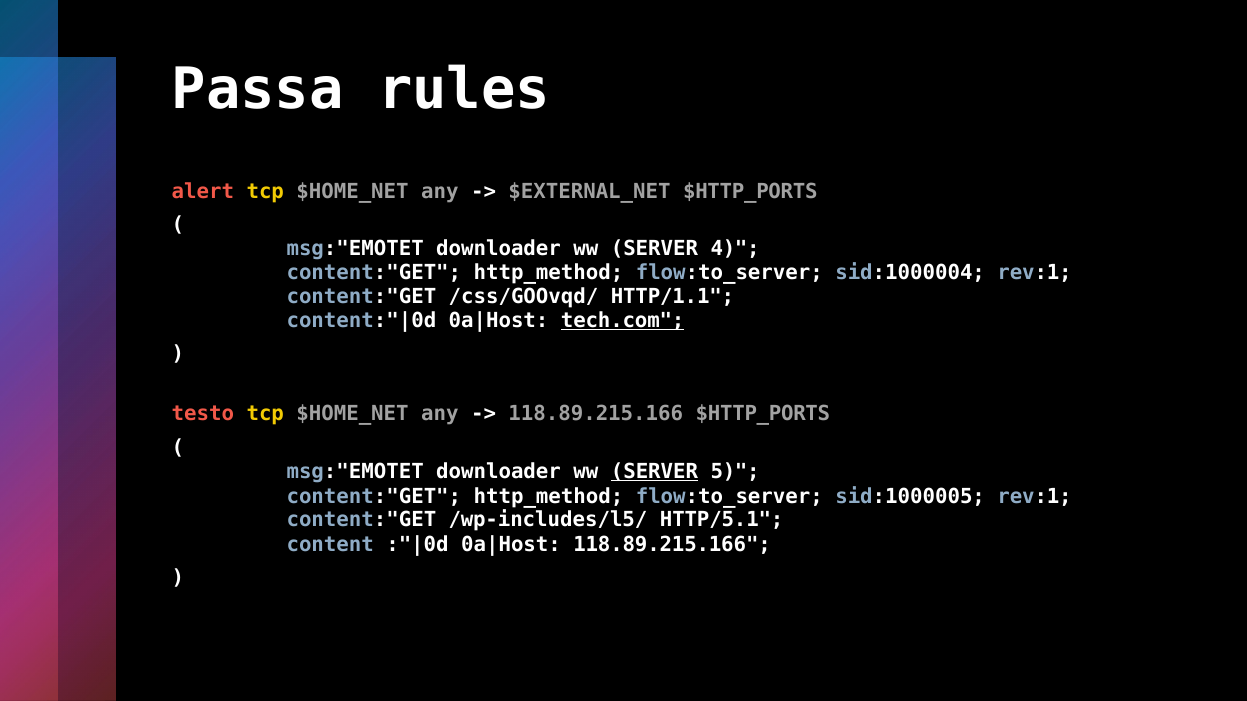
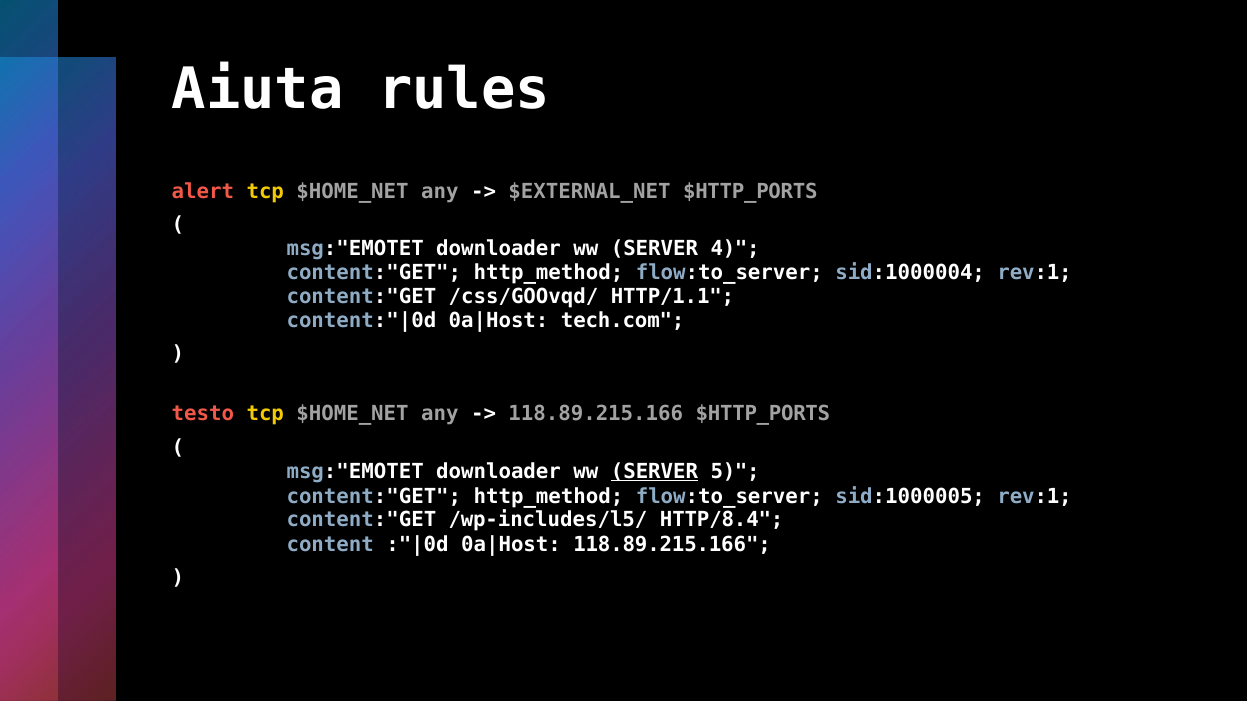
Passa: Passa -> Aiuta
tech.com underline: present -> none
HTTP/5.1: HTTP/5.1 -> HTTP/8.4
